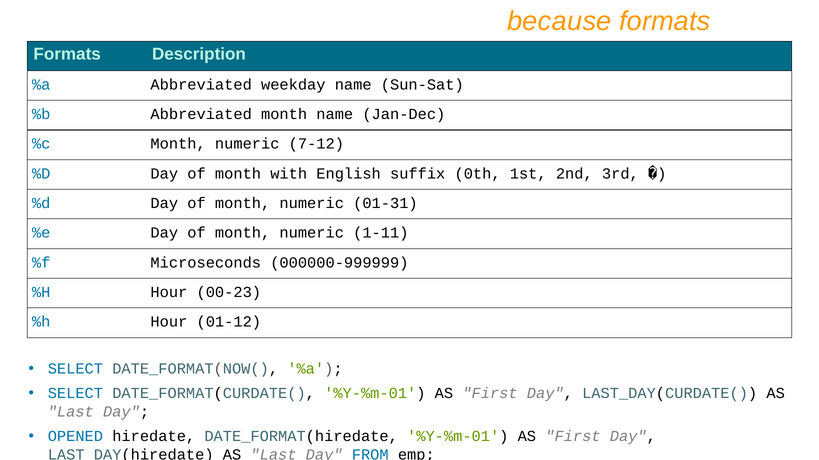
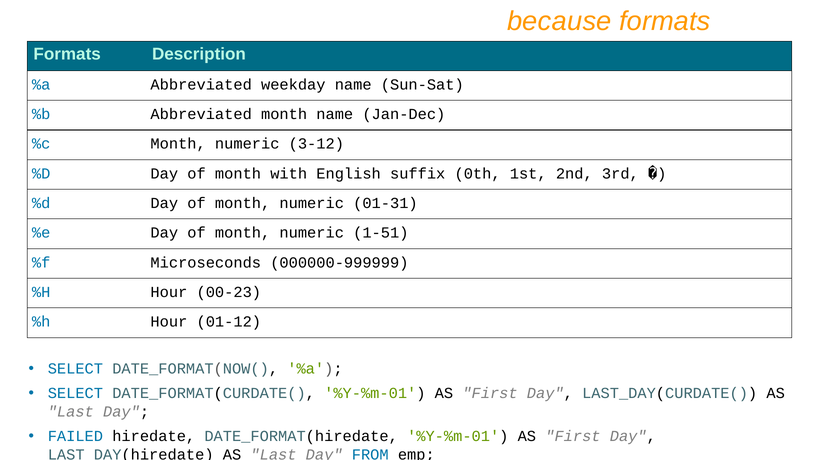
7-12: 7-12 -> 3-12
1-11: 1-11 -> 1-51
OPENED: OPENED -> FAILED
